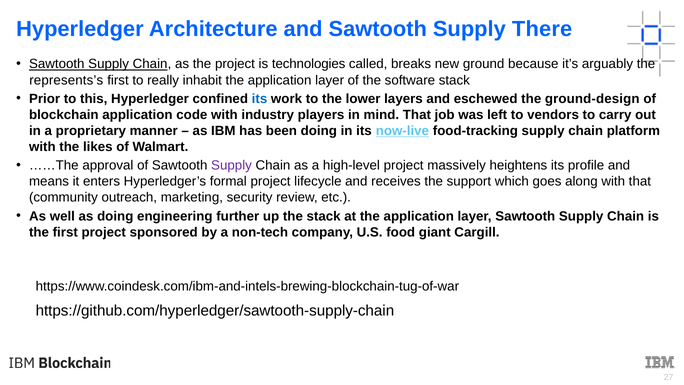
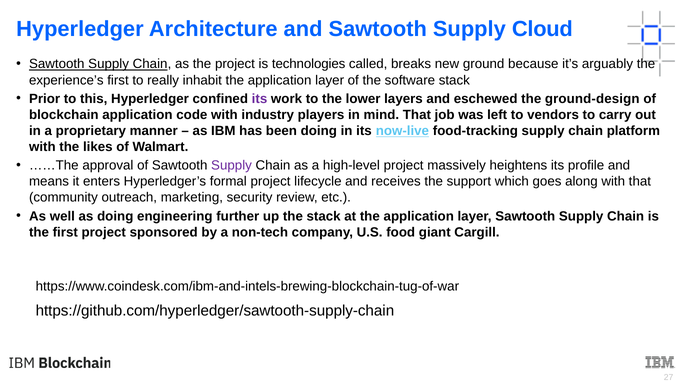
There: There -> Cloud
represents’s: represents’s -> experience’s
its at (260, 99) colour: blue -> purple
